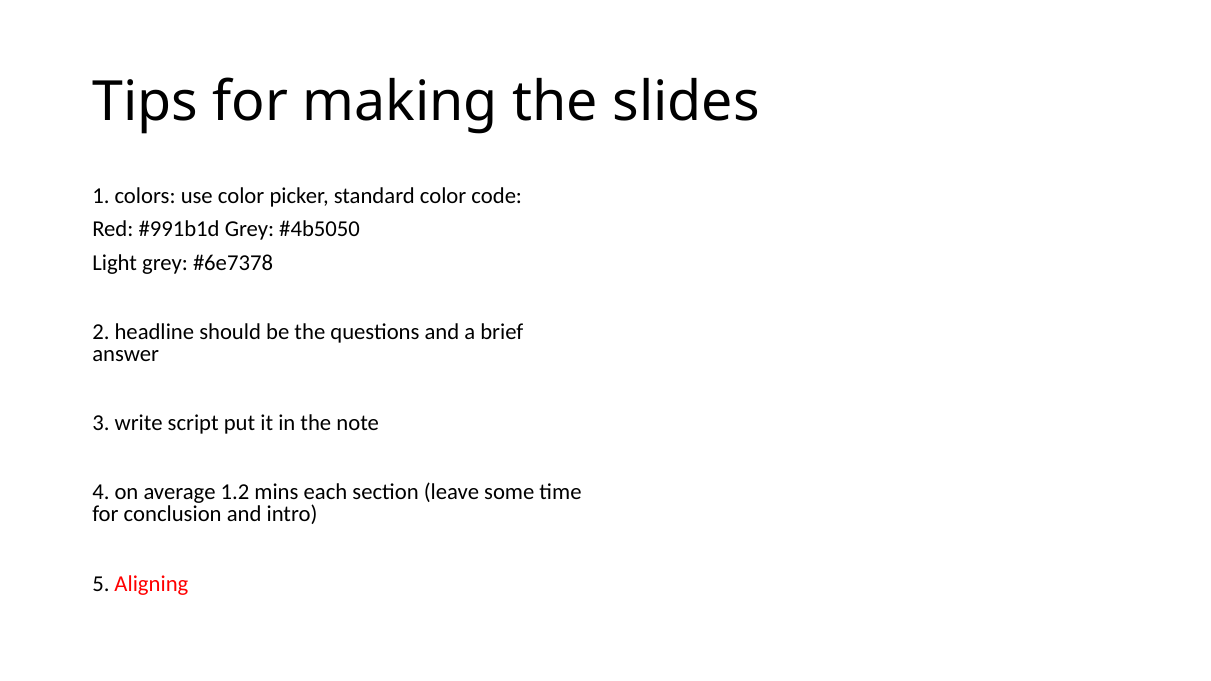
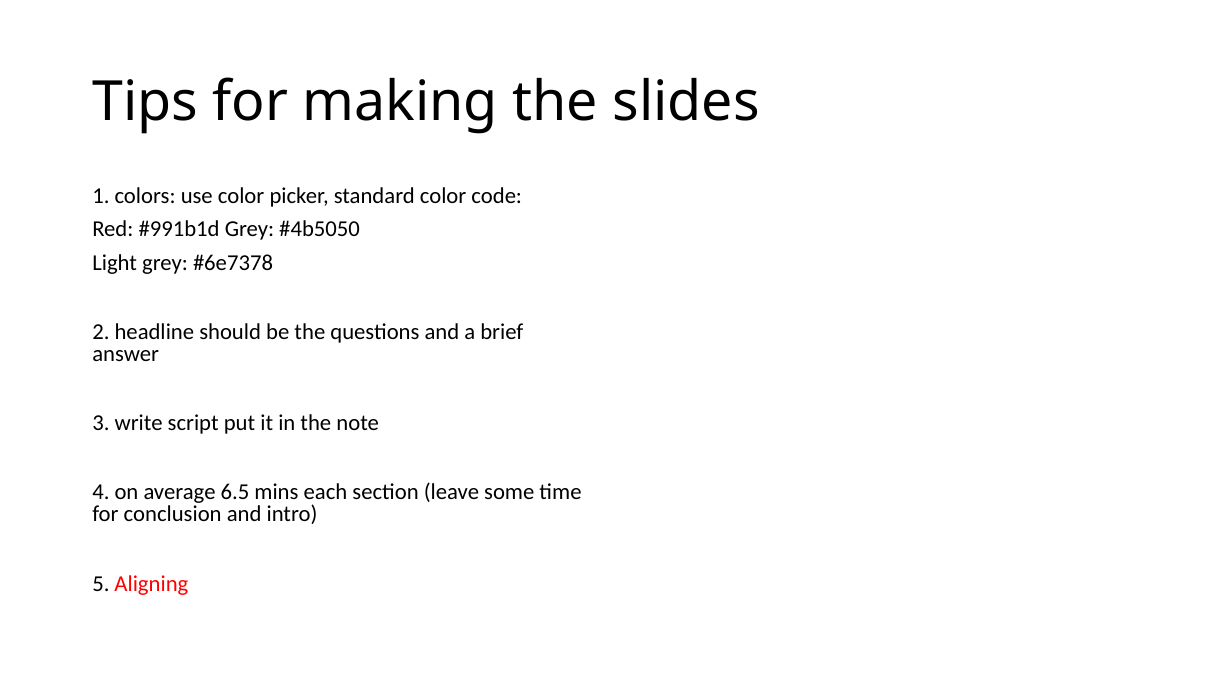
1.2: 1.2 -> 6.5
